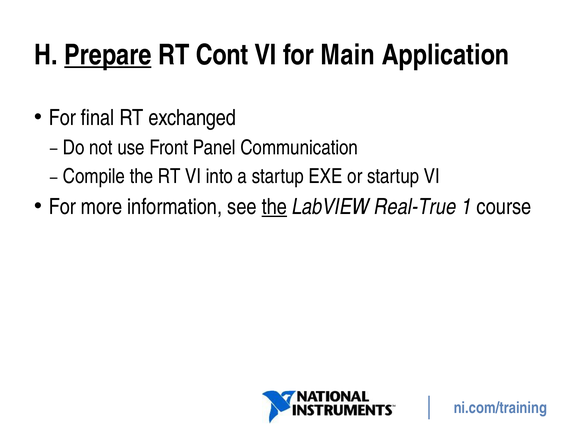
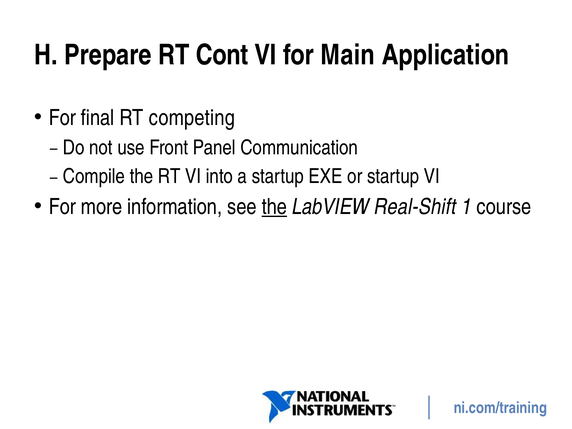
Prepare underline: present -> none
exchanged: exchanged -> competing
Real-True: Real-True -> Real-Shift
